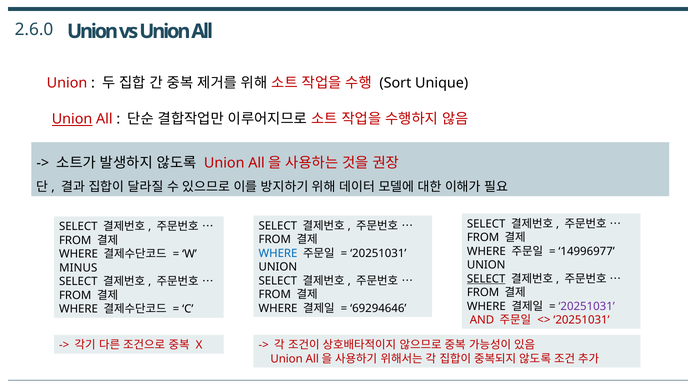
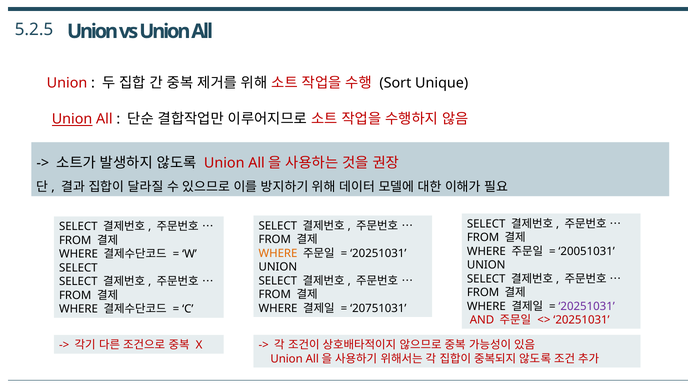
2.6.0: 2.6.0 -> 5.2.5
14996977: 14996977 -> 20051031
WHERE at (278, 253) colour: blue -> orange
MINUS at (78, 268): MINUS -> SELECT
SELECT at (486, 279) underline: present -> none
69294646: 69294646 -> 20751031
